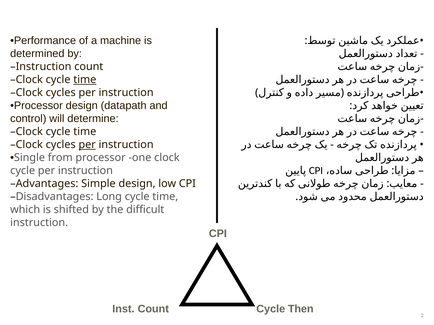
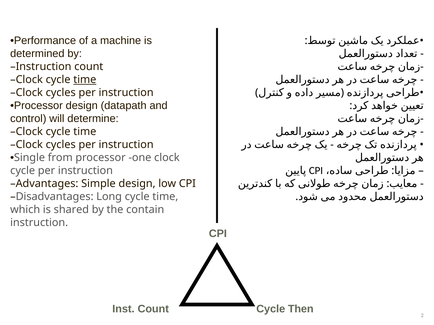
per at (87, 145) underline: present -> none
shifted: shifted -> shared
difficult: difficult -> contain
